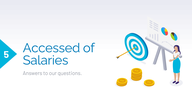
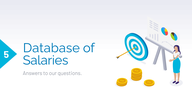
Accessed: Accessed -> Database
